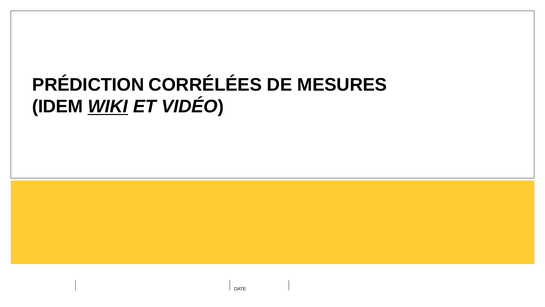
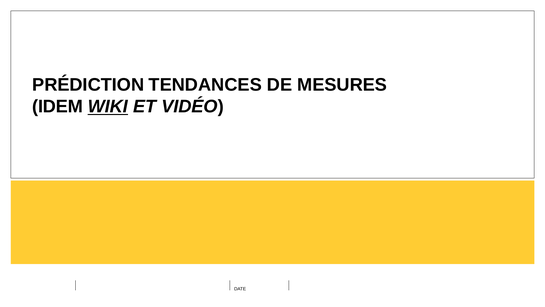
CORRÉLÉES: CORRÉLÉES -> TENDANCES
